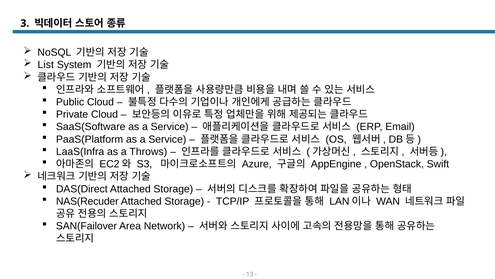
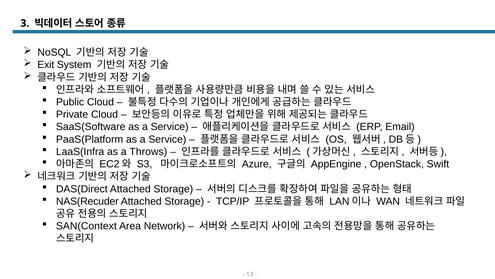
List: List -> Exit
SAN(Failover: SAN(Failover -> SAN(Context
